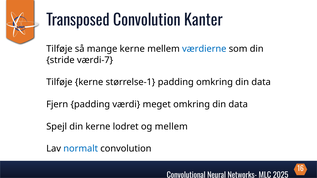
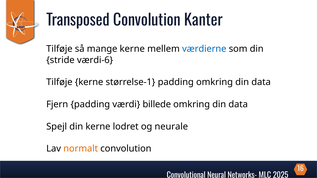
værdi-7: værdi-7 -> værdi-6
meget: meget -> billede
og mellem: mellem -> neurale
normalt colour: blue -> orange
